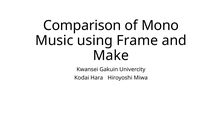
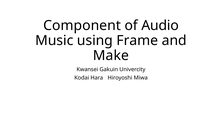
Comparison: Comparison -> Component
Mono: Mono -> Audio
